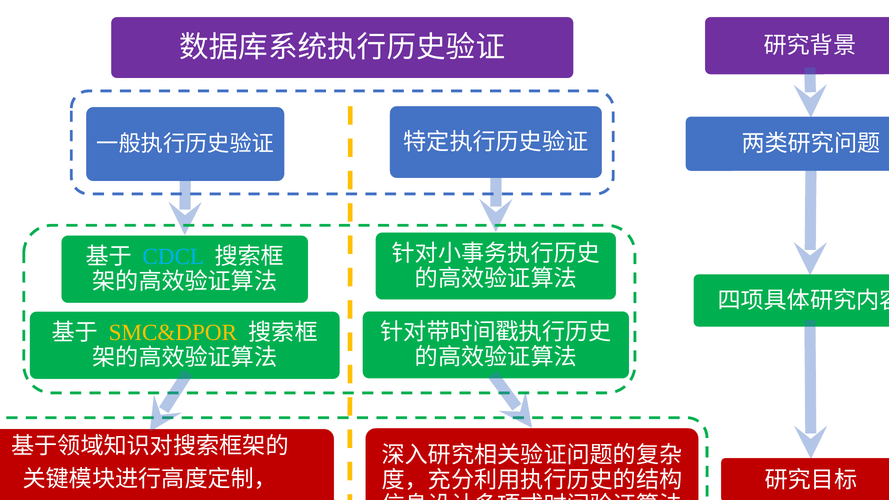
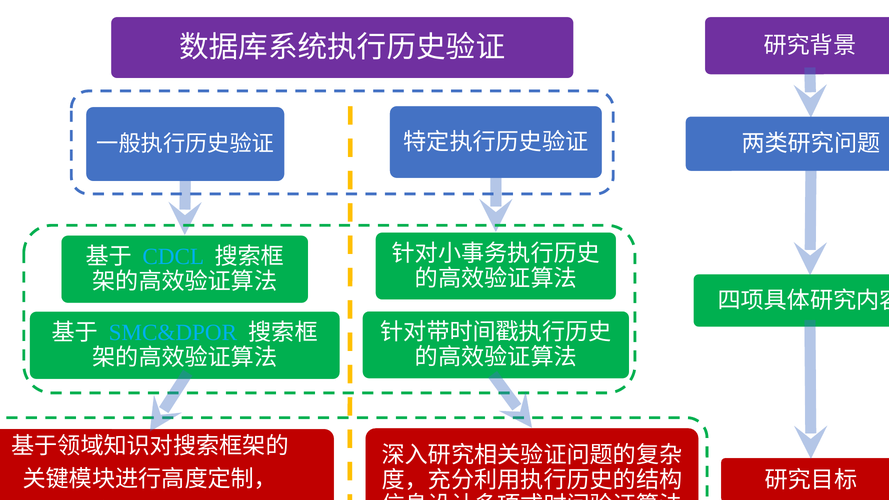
SMC&DPOR colour: yellow -> light blue
